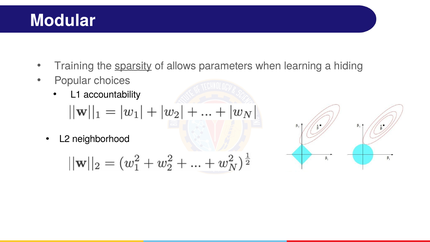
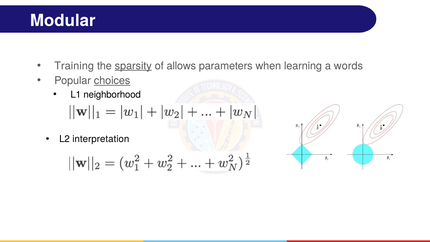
hiding: hiding -> words
choices underline: none -> present
accountability: accountability -> neighborhood
neighborhood: neighborhood -> interpretation
